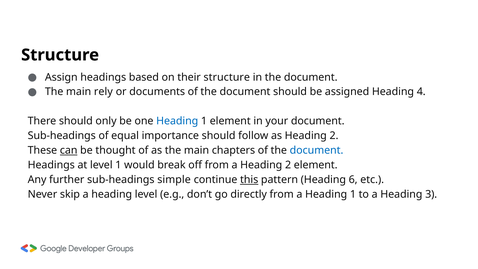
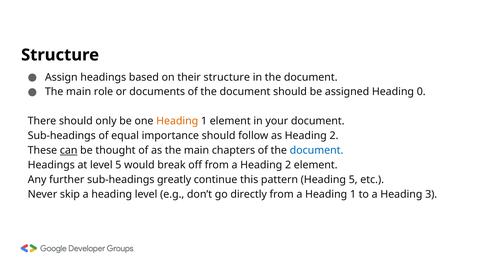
rely: rely -> role
4: 4 -> 0
Heading at (177, 121) colour: blue -> orange
level 1: 1 -> 5
simple: simple -> greatly
this underline: present -> none
Heading 6: 6 -> 5
